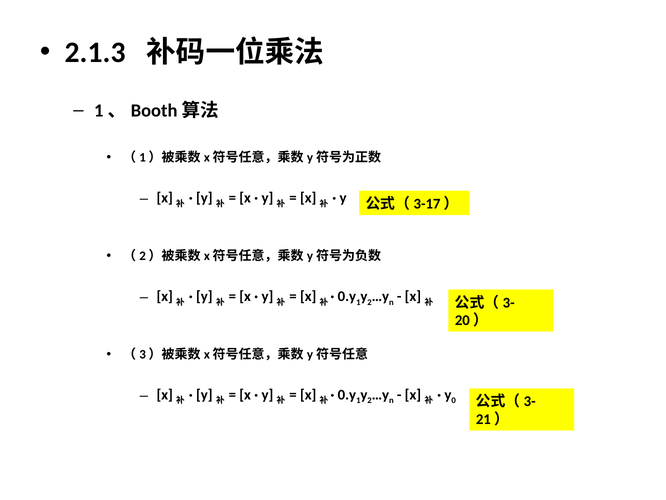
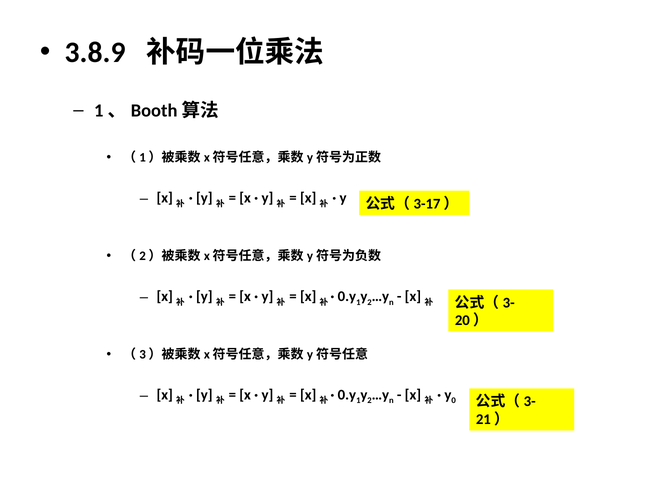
2.1.3: 2.1.3 -> 3.8.9
